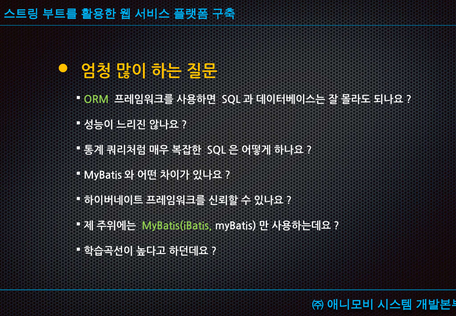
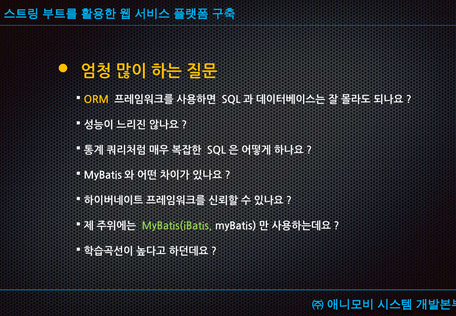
ORM colour: light green -> yellow
